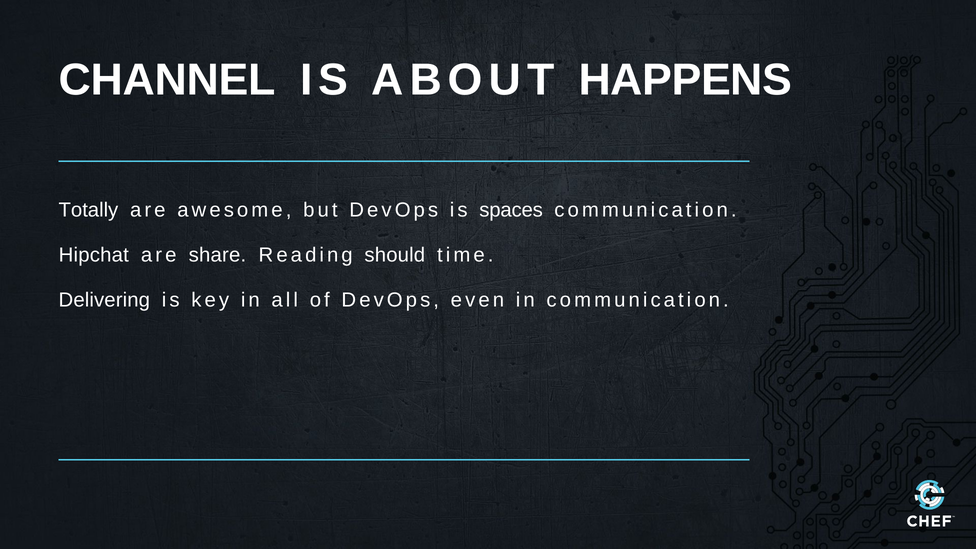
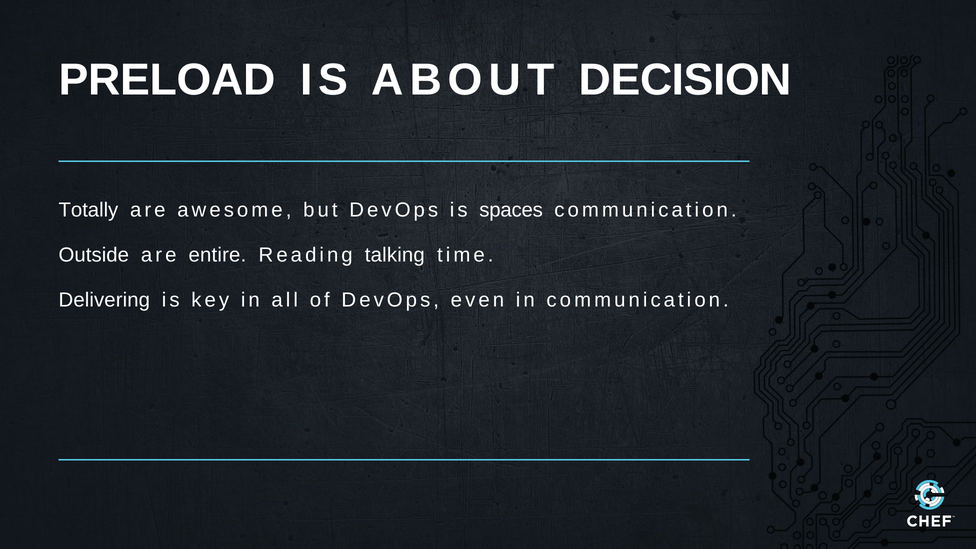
CHANNEL: CHANNEL -> PRELOAD
HAPPENS: HAPPENS -> DECISION
Hipchat: Hipchat -> Outside
share: share -> entire
should: should -> talking
